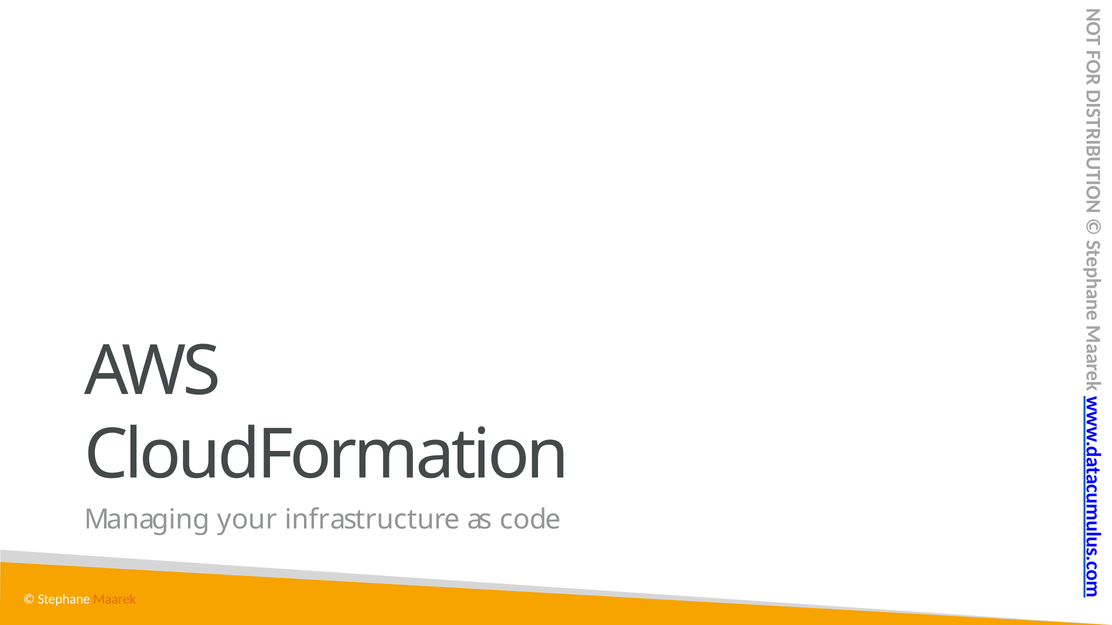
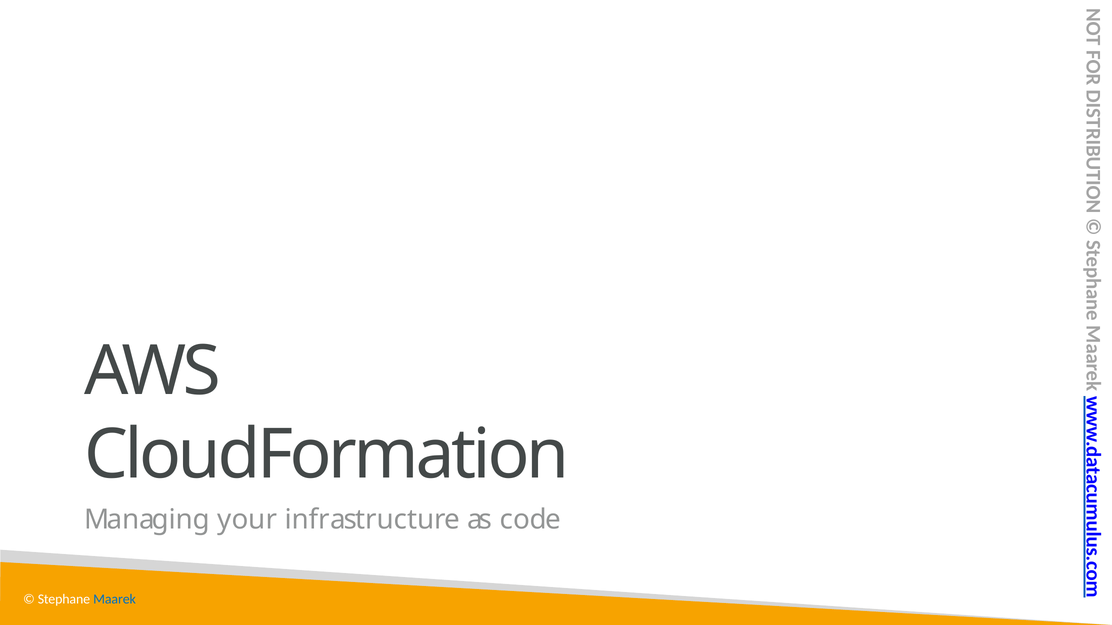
Maarek colour: orange -> blue
